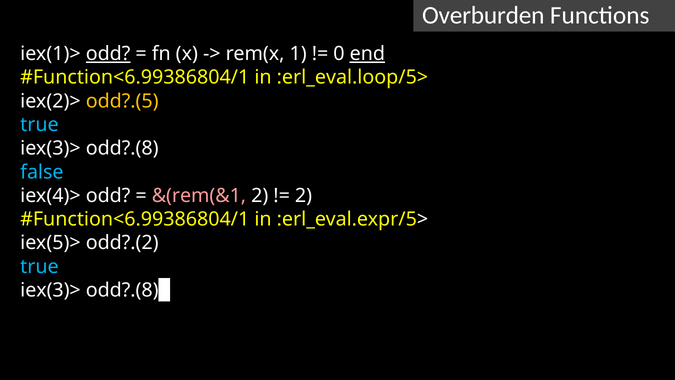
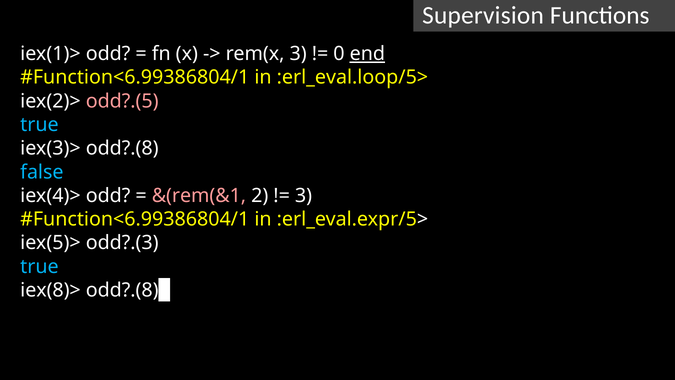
Overburden: Overburden -> Supervision
odd at (108, 54) underline: present -> none
rem(x 1: 1 -> 3
odd?.(5 colour: yellow -> pink
2 at (304, 196): 2 -> 3
odd?.(2: odd?.(2 -> odd?.(3
iex(3)> at (51, 290): iex(3)> -> iex(8)>
